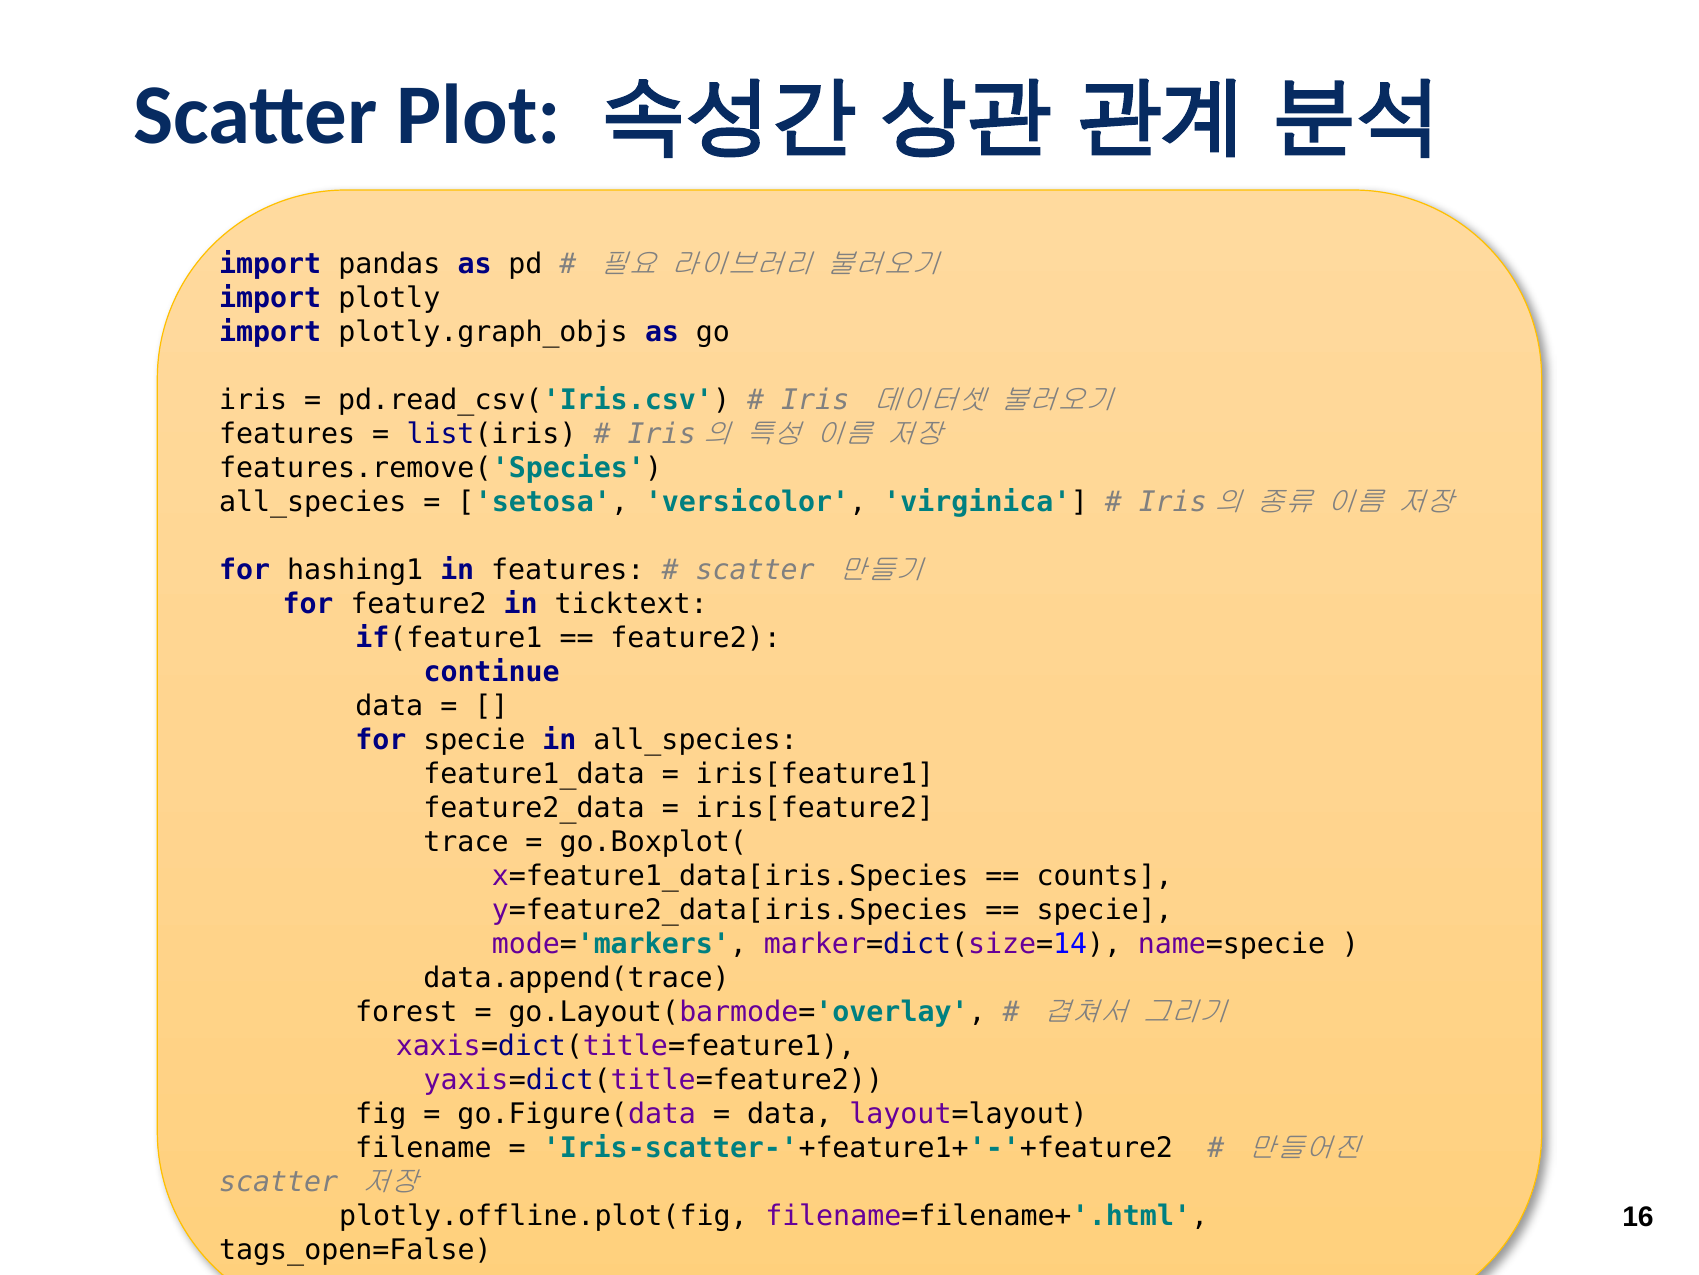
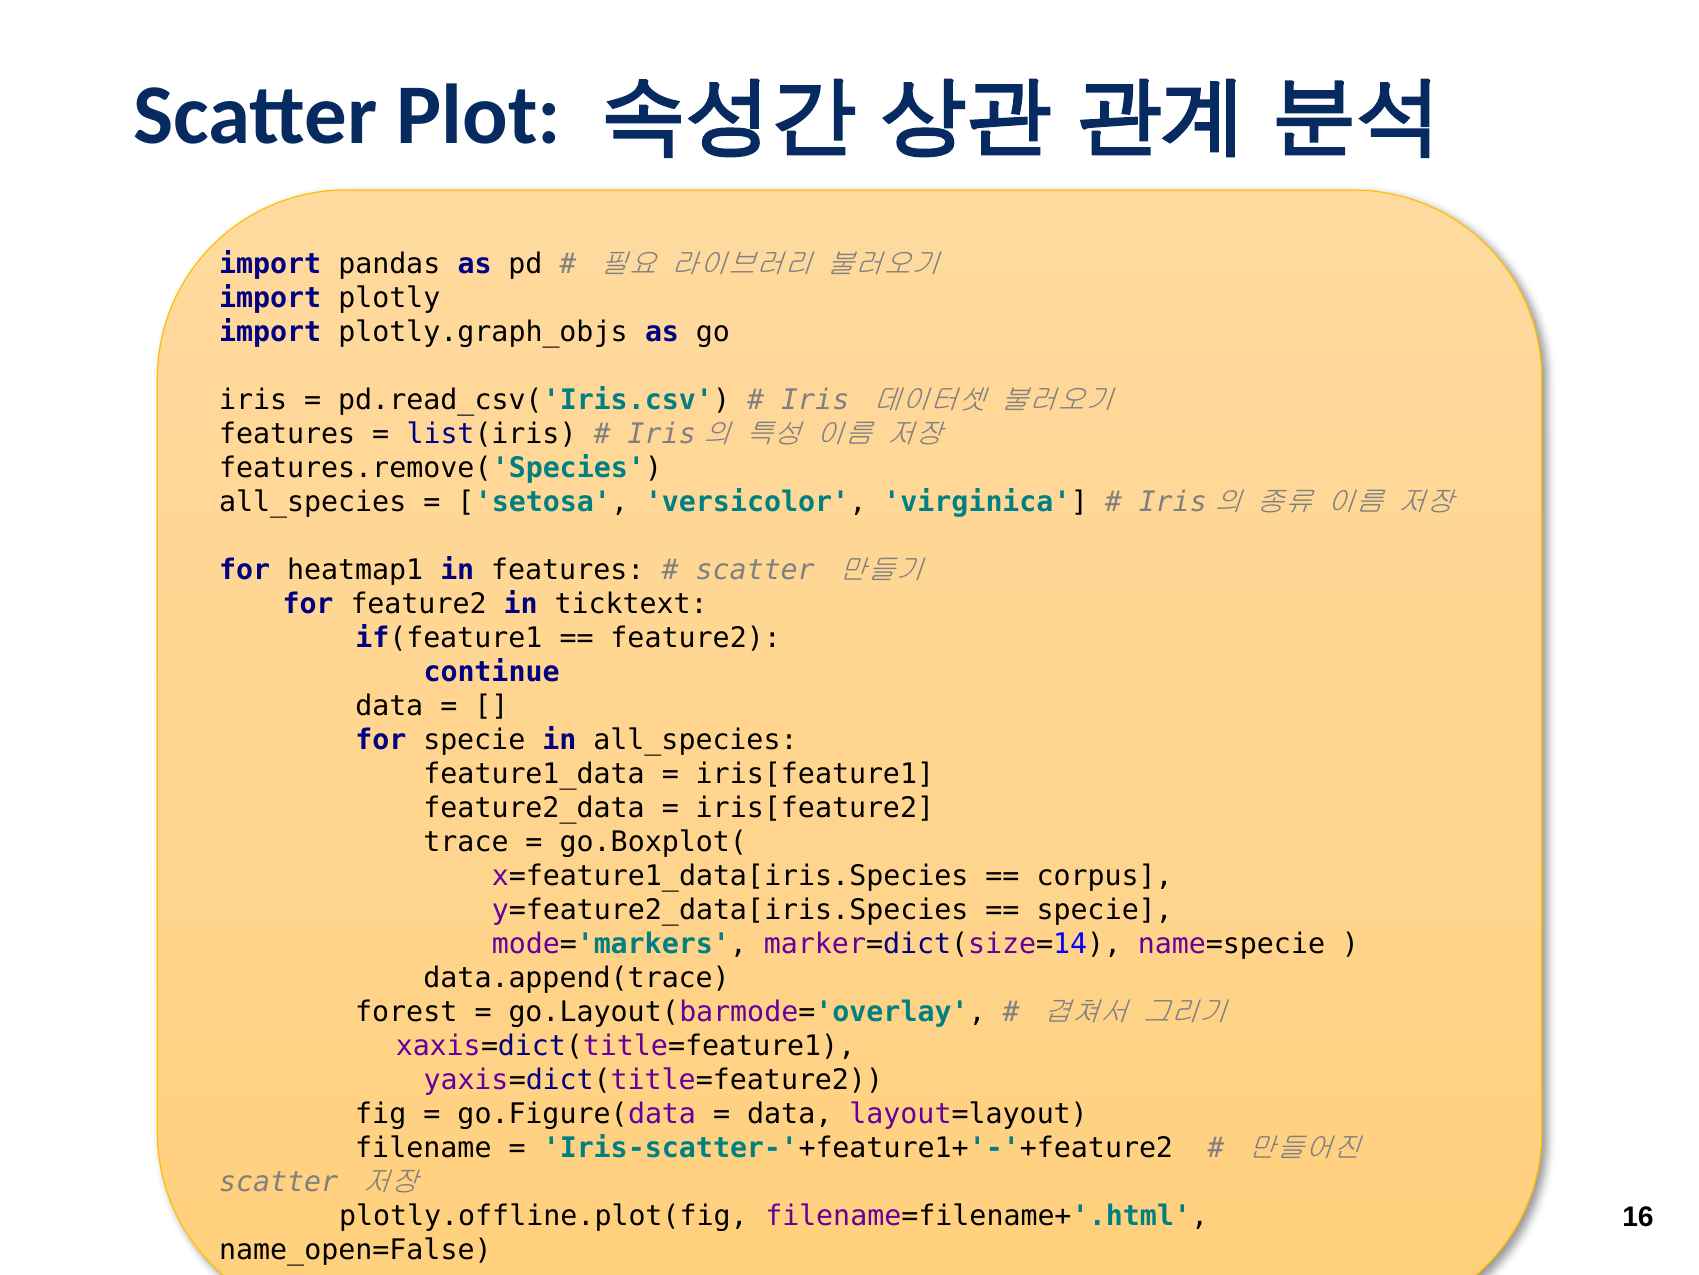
hashing1: hashing1 -> heatmap1
counts: counts -> corpus
tags_open=False: tags_open=False -> name_open=False
